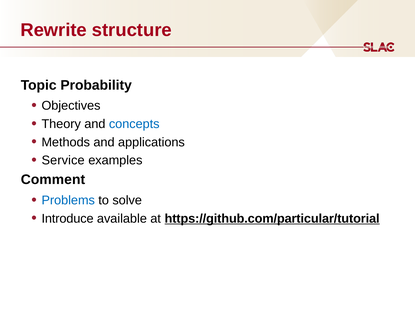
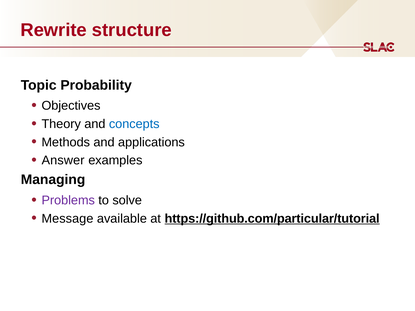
Service: Service -> Answer
Comment: Comment -> Managing
Problems colour: blue -> purple
Introduce: Introduce -> Message
